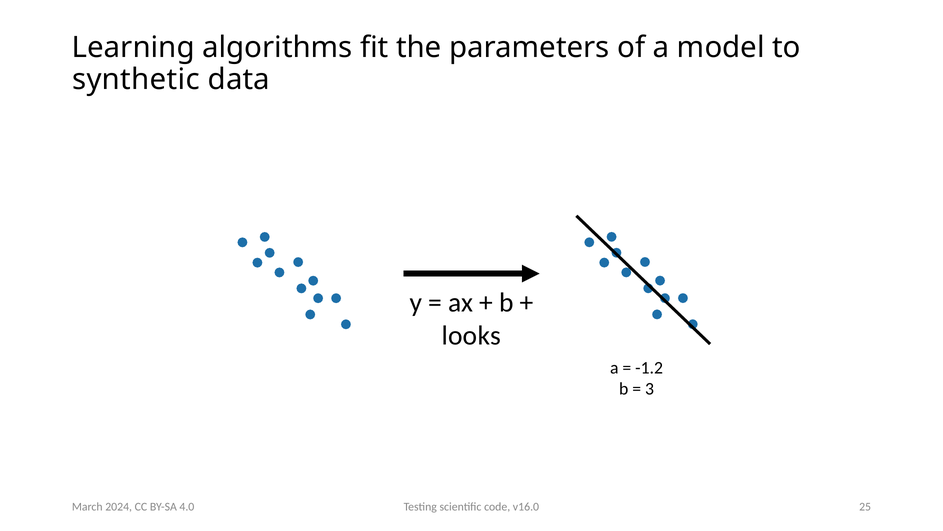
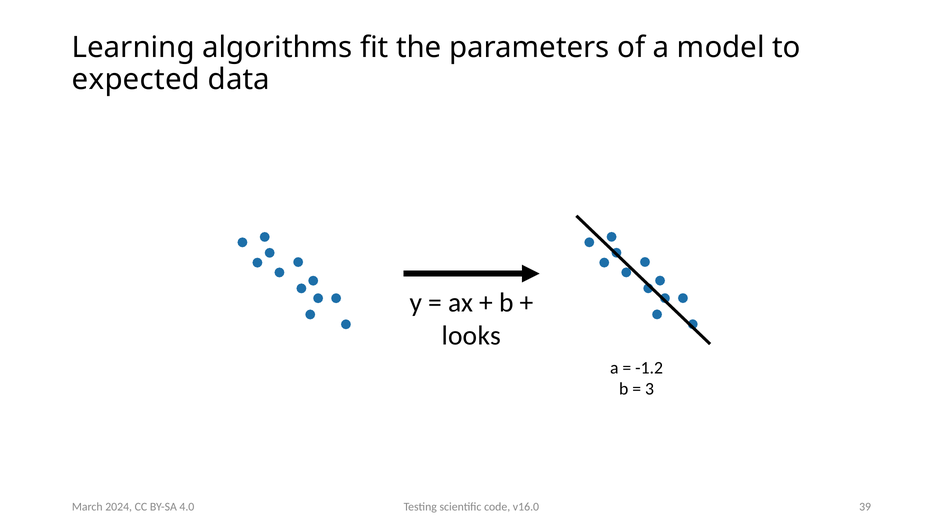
synthetic: synthetic -> expected
25: 25 -> 39
